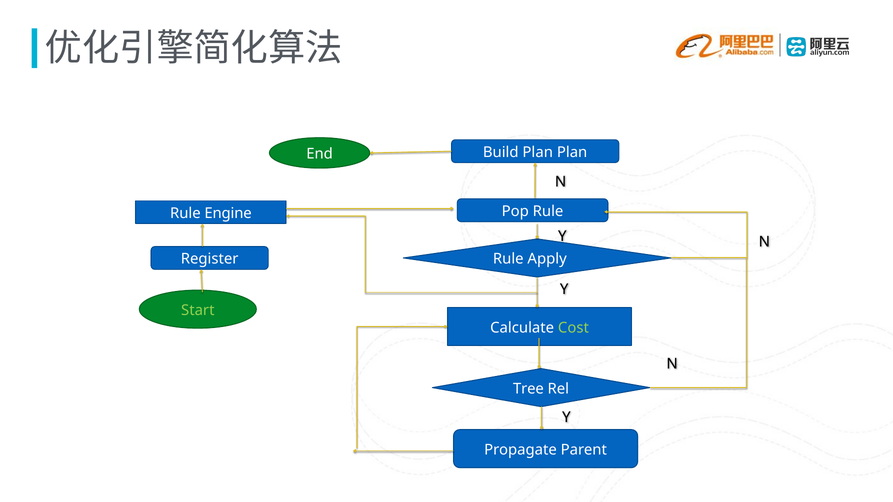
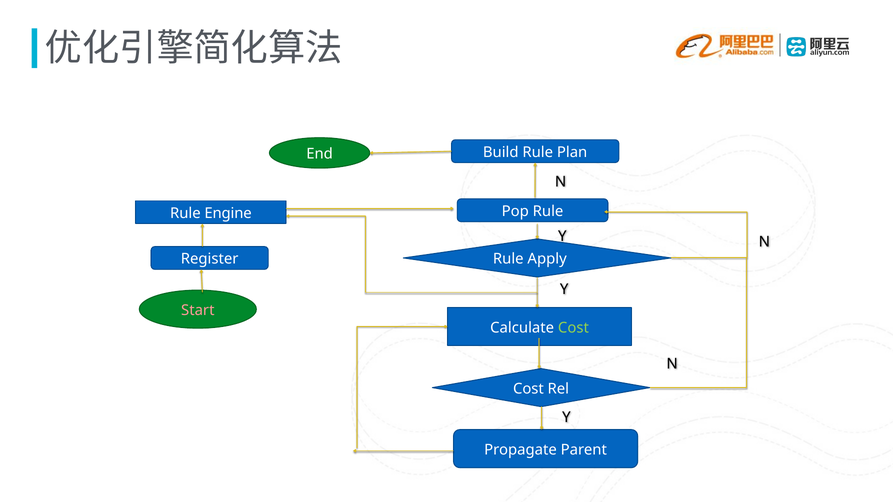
Build Plan: Plan -> Rule
Start colour: light green -> pink
Tree at (528, 389): Tree -> Cost
